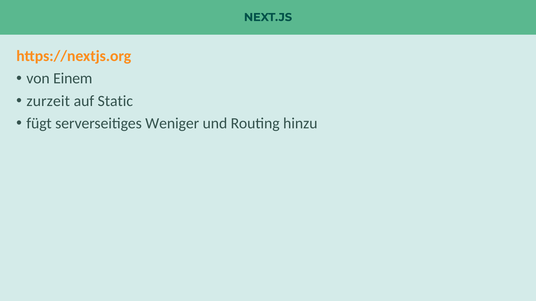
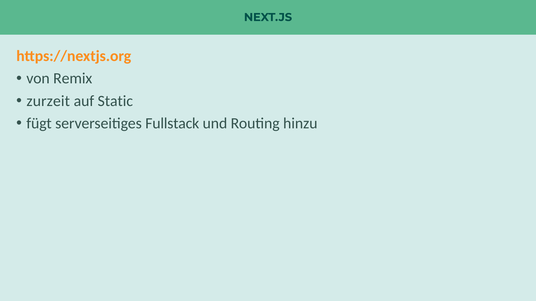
Einem: Einem -> Remix
Weniger: Weniger -> Fullstack
